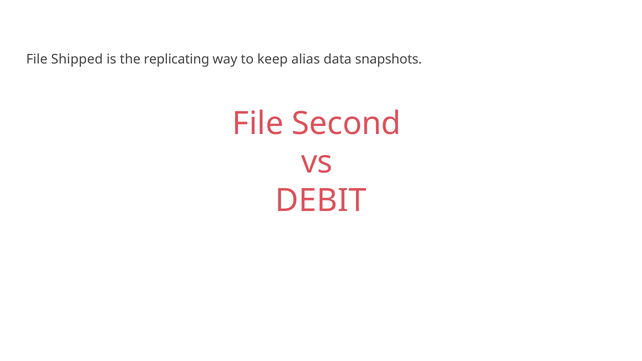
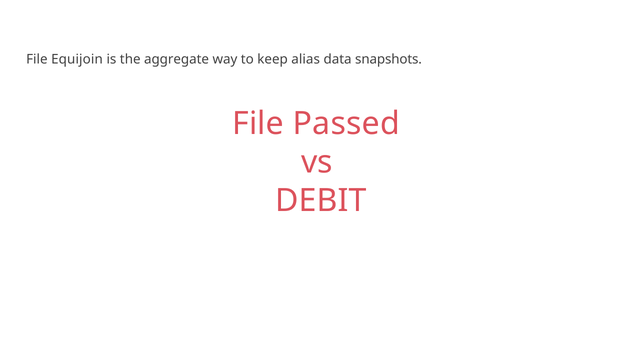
Shipped: Shipped -> Equijoin
replicating: replicating -> aggregate
Second: Second -> Passed
